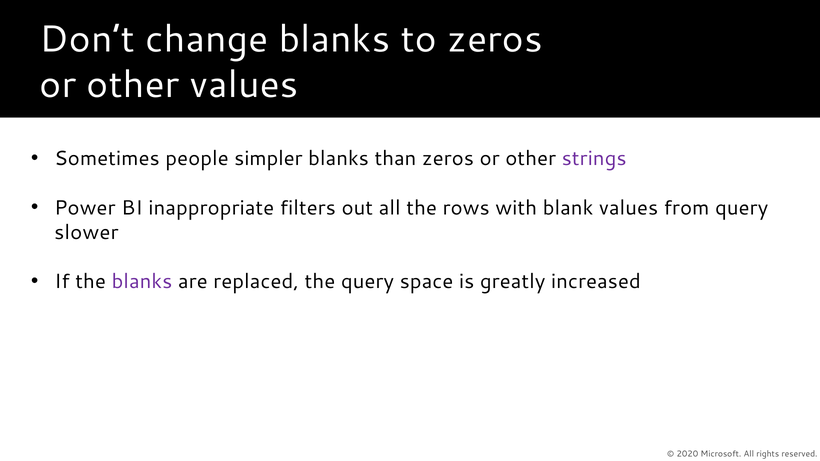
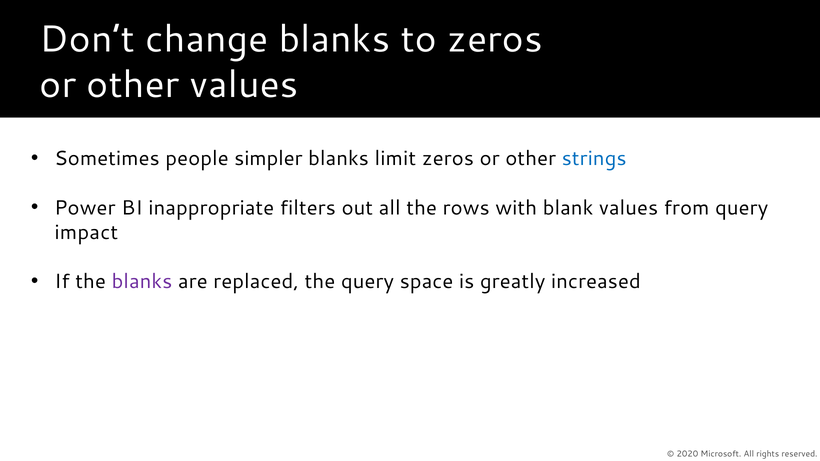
than: than -> limit
strings colour: purple -> blue
slower: slower -> impact
